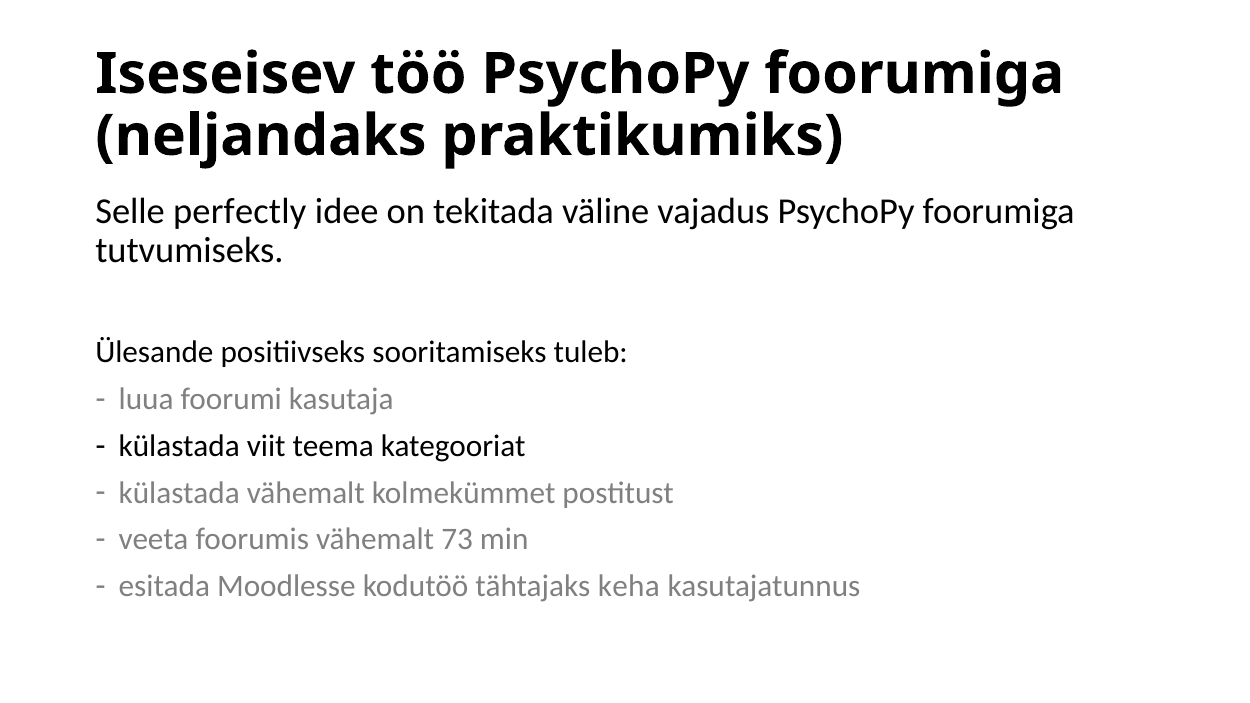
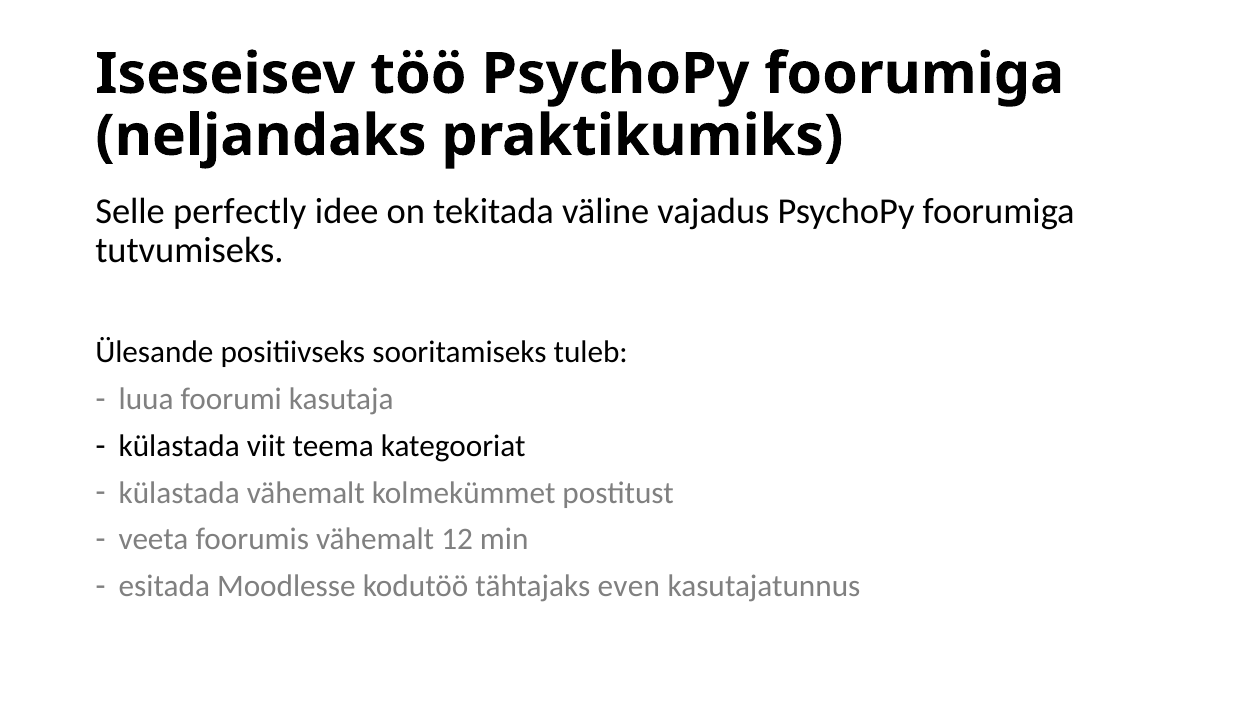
73: 73 -> 12
keha: keha -> even
